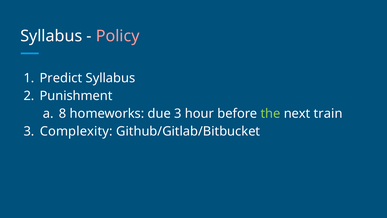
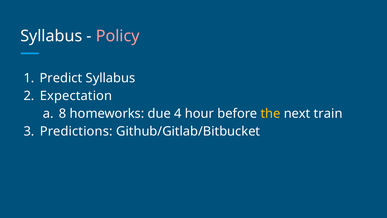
Punishment: Punishment -> Expectation
due 3: 3 -> 4
the colour: light green -> yellow
Complexity: Complexity -> Predictions
